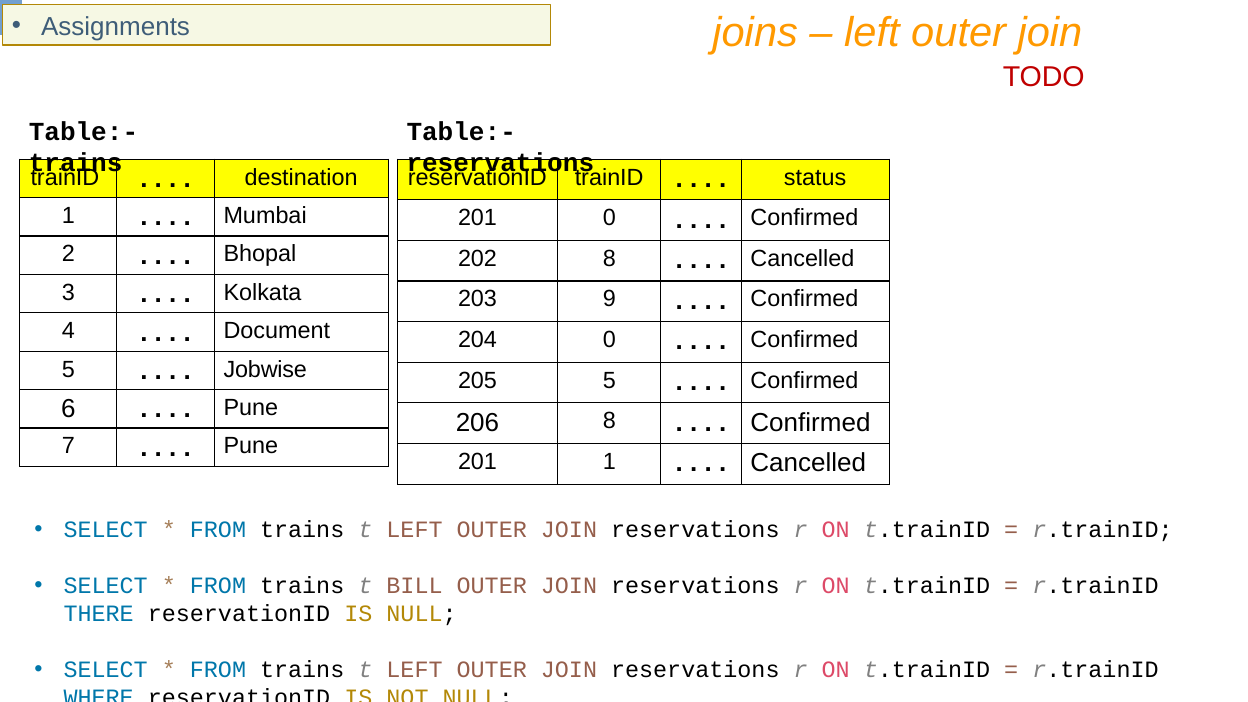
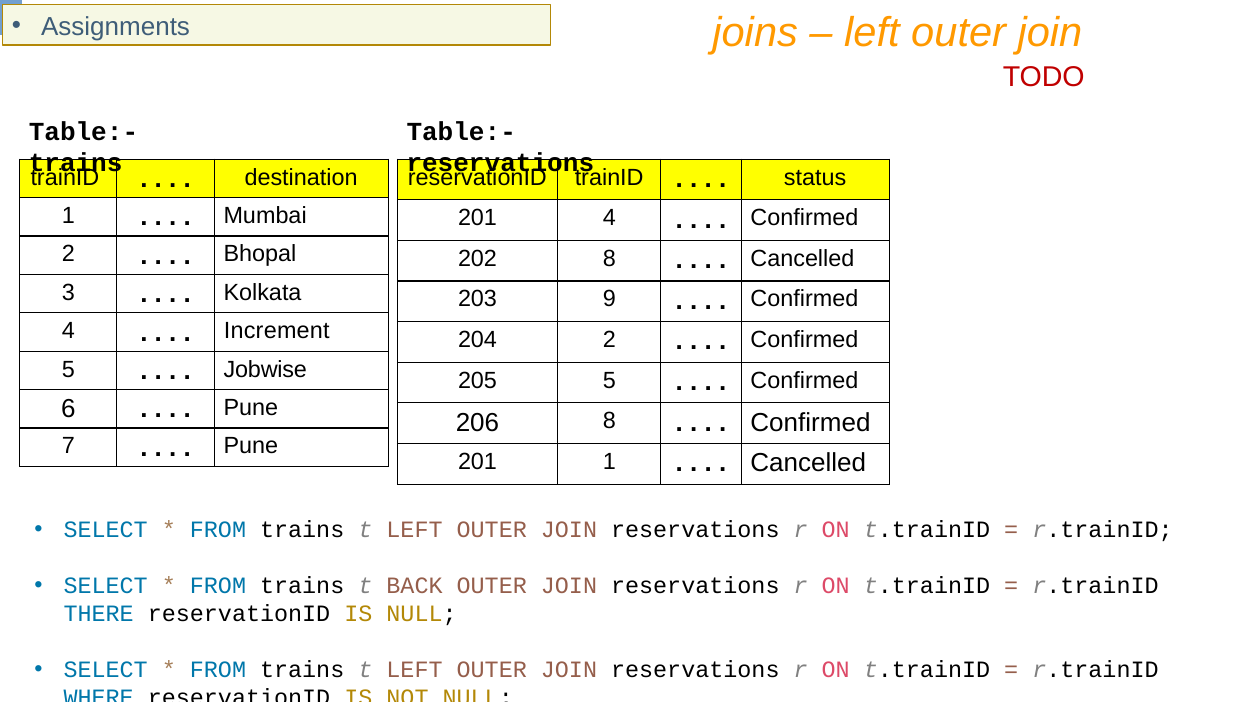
201 0: 0 -> 4
Document: Document -> Increment
204 0: 0 -> 2
BILL: BILL -> BACK
